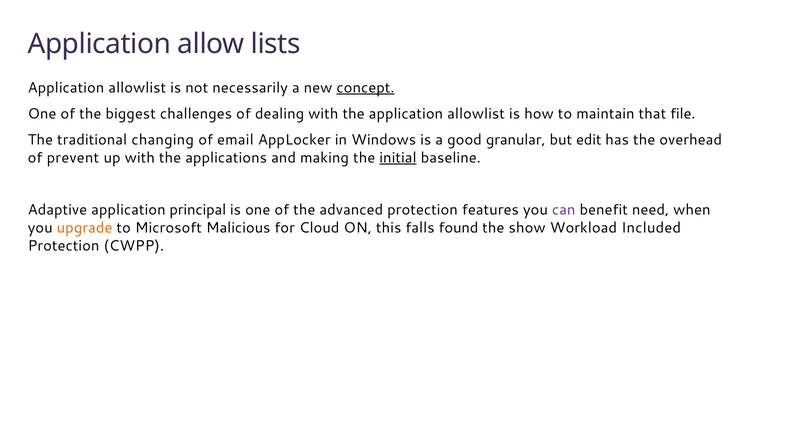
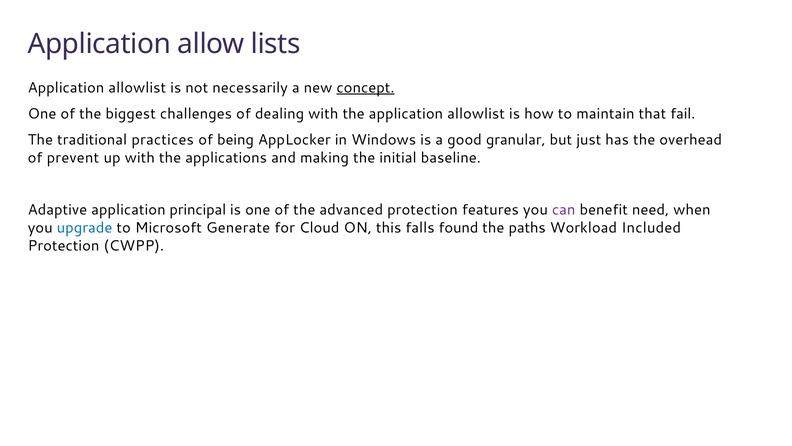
file: file -> fail
changing: changing -> practices
email: email -> being
edit: edit -> just
initial underline: present -> none
upgrade colour: orange -> blue
Malicious: Malicious -> Generate
show: show -> paths
